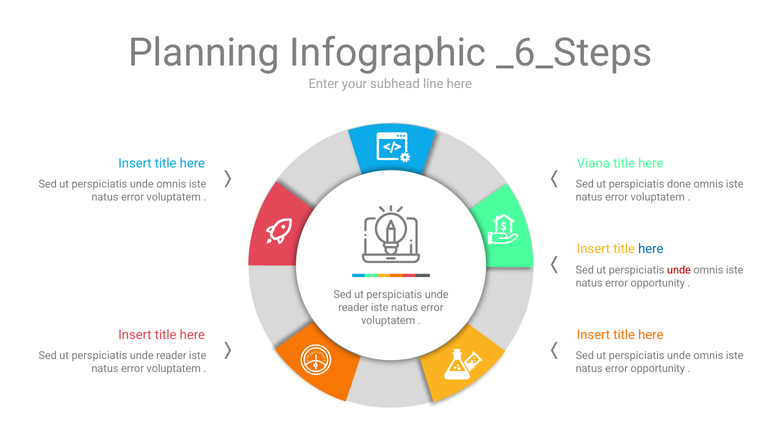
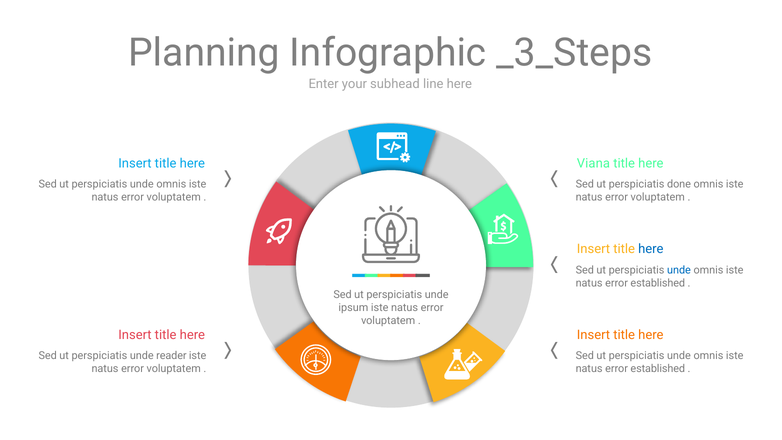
_6_Steps: _6_Steps -> _3_Steps
unde at (679, 270) colour: red -> blue
opportunity at (658, 283): opportunity -> established
reader at (353, 308): reader -> ipsum
opportunity at (658, 369): opportunity -> established
